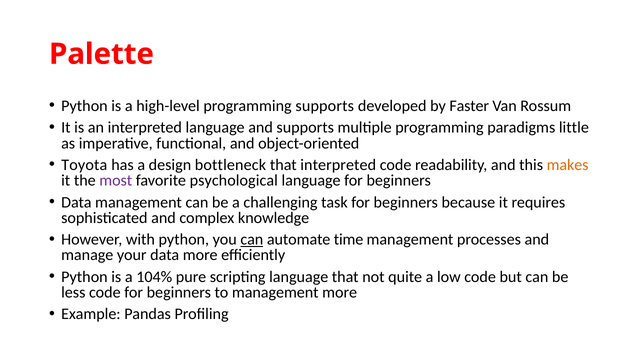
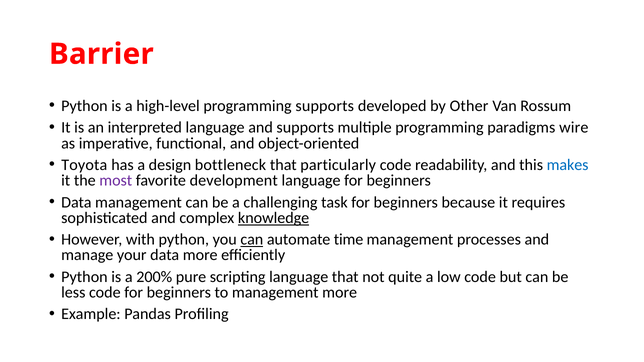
Palette: Palette -> Barrier
Faster: Faster -> Other
little: little -> wire
that interpreted: interpreted -> particularly
makes colour: orange -> blue
psychological: psychological -> development
knowledge underline: none -> present
104%: 104% -> 200%
